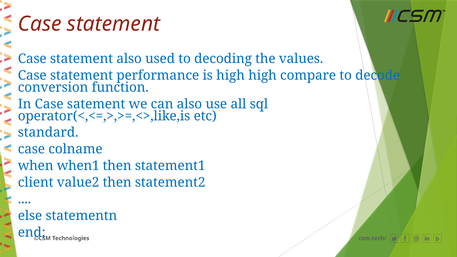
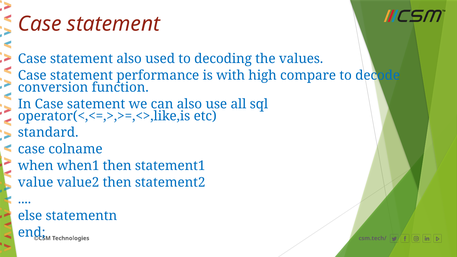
is high: high -> with
client: client -> value
